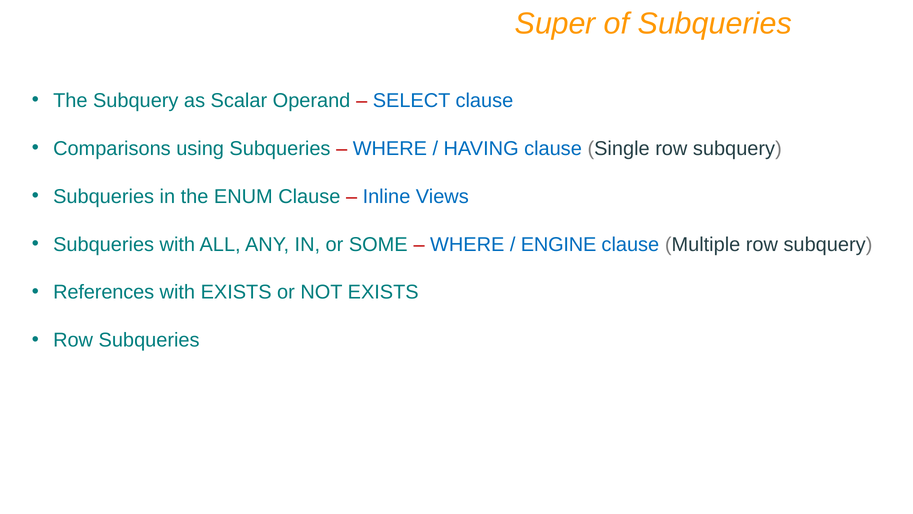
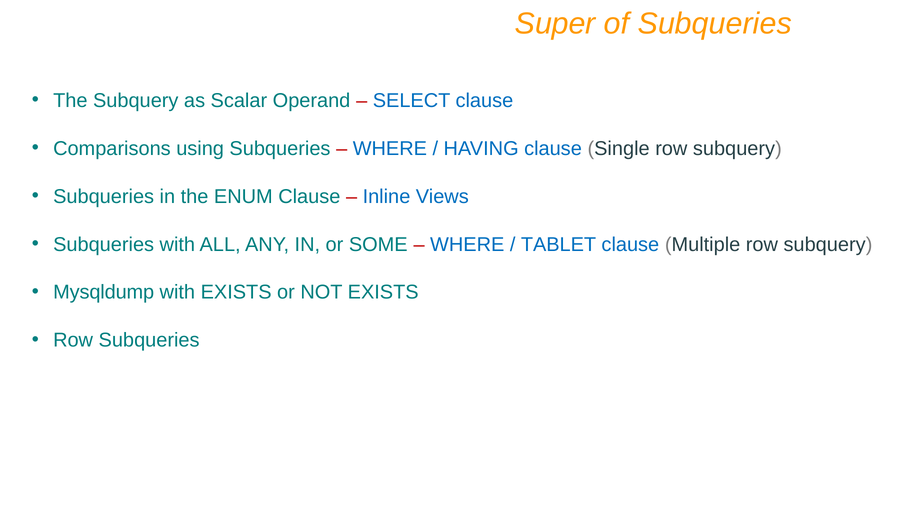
ENGINE: ENGINE -> TABLET
References: References -> Mysqldump
